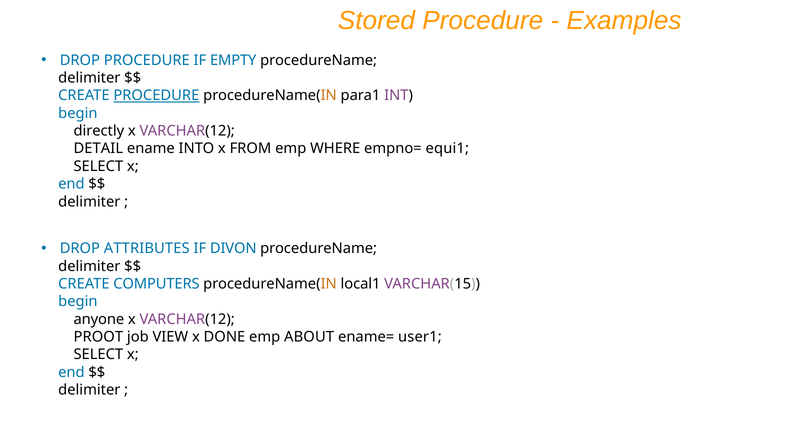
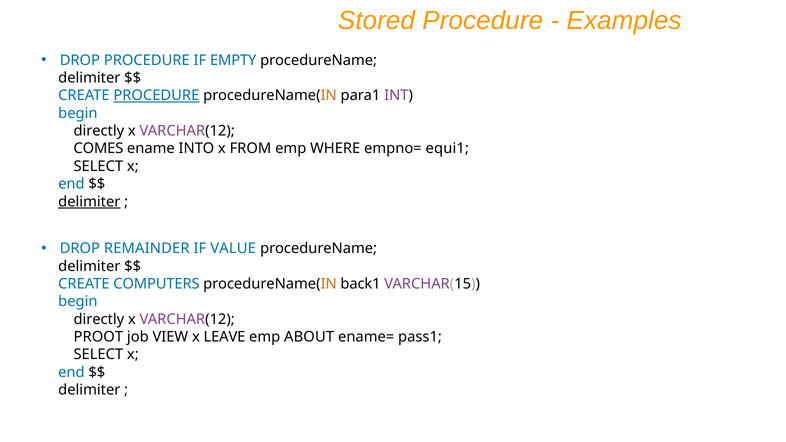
DETAIL: DETAIL -> COMES
delimiter at (89, 202) underline: none -> present
ATTRIBUTES: ATTRIBUTES -> REMAINDER
DIVON: DIVON -> VALUE
local1: local1 -> back1
anyone at (99, 319): anyone -> directly
DONE: DONE -> LEAVE
user1: user1 -> pass1
